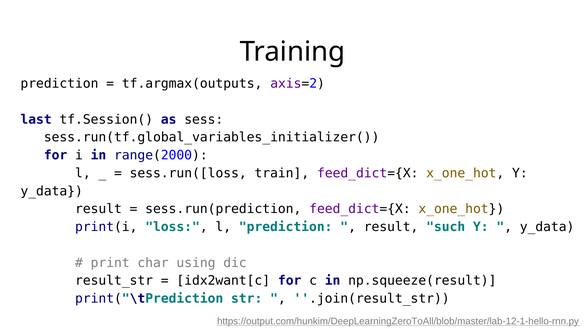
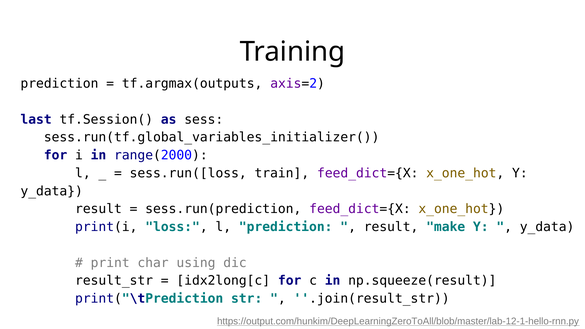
such: such -> make
idx2want[c: idx2want[c -> idx2long[c
